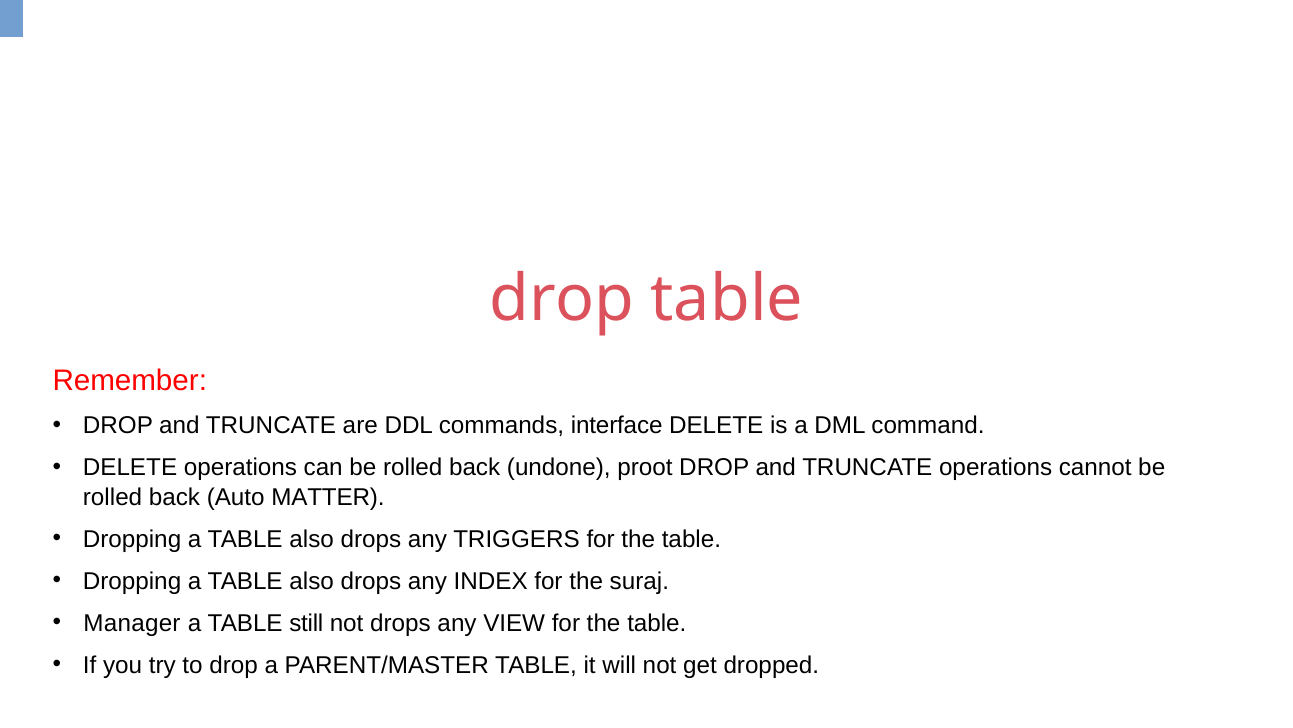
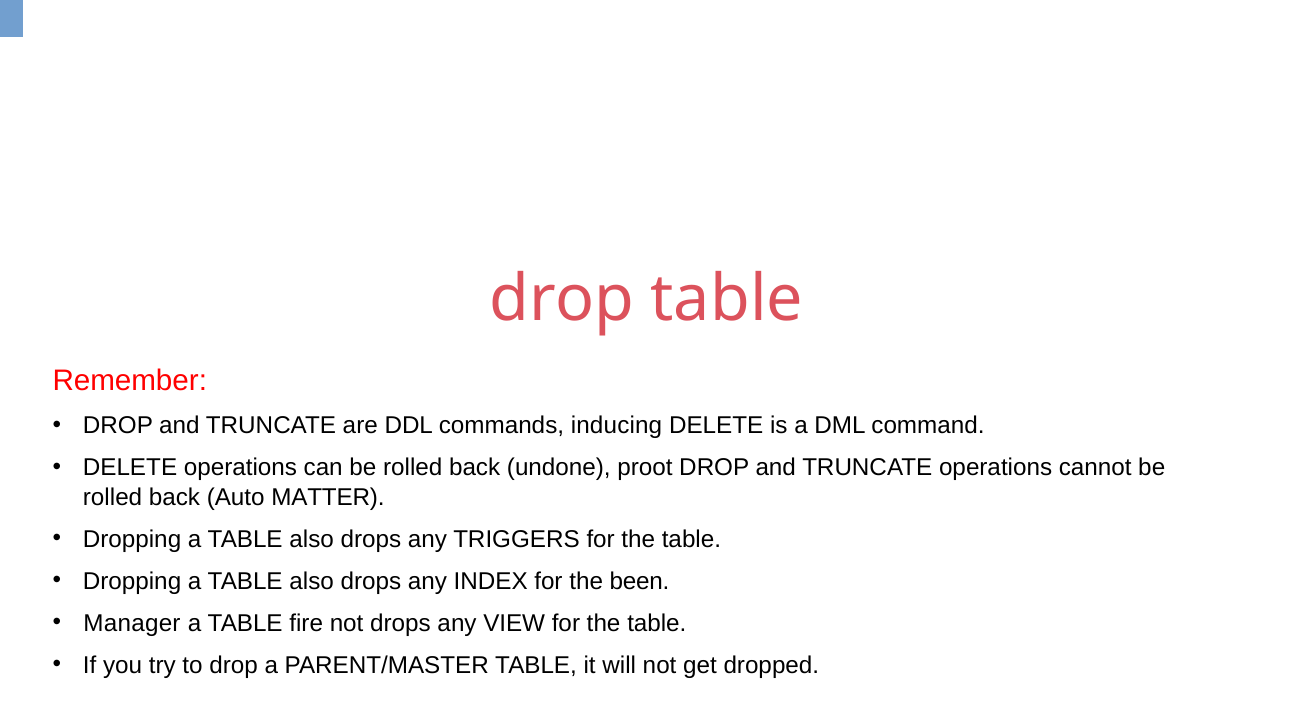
interface: interface -> inducing
suraj: suraj -> been
still: still -> fire
